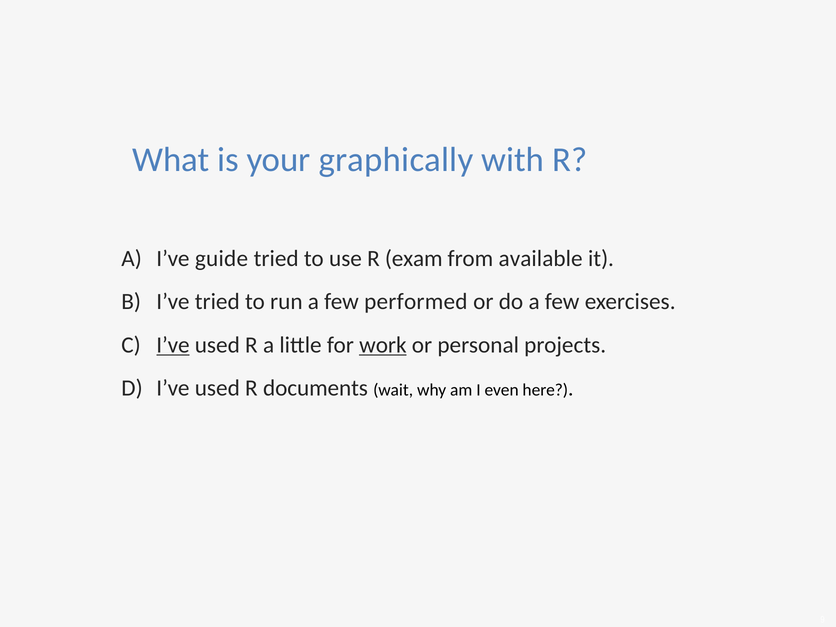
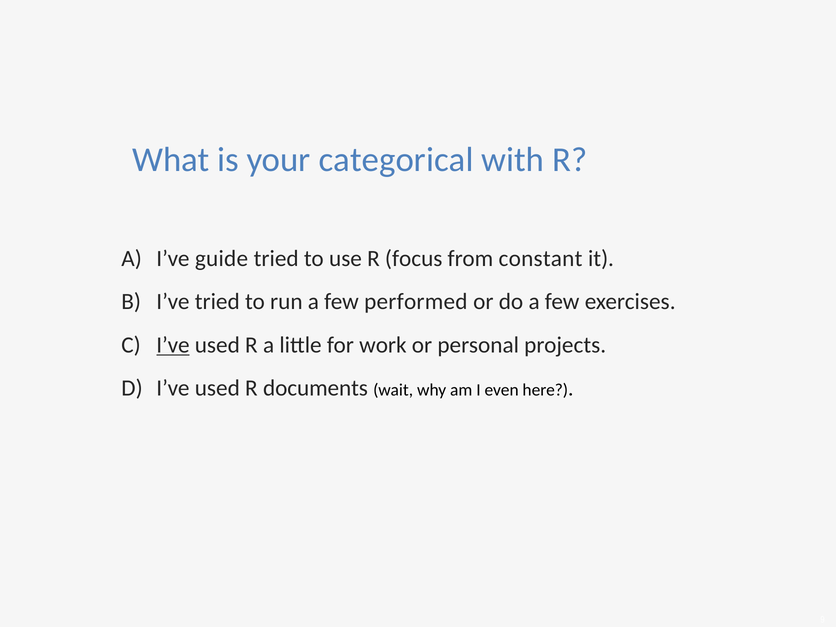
graphically: graphically -> categorical
exam: exam -> focus
available: available -> constant
work underline: present -> none
